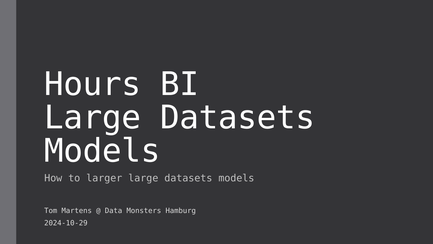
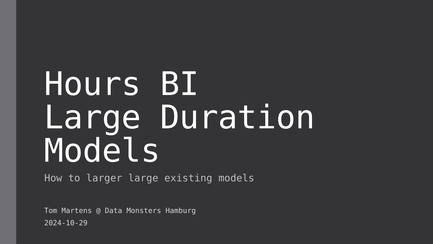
Datasets at (238, 118): Datasets -> Duration
datasets at (188, 178): datasets -> existing
